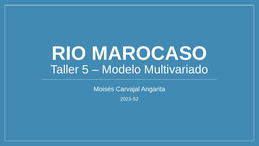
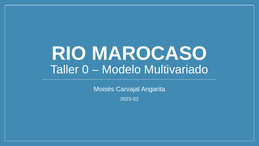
5: 5 -> 0
